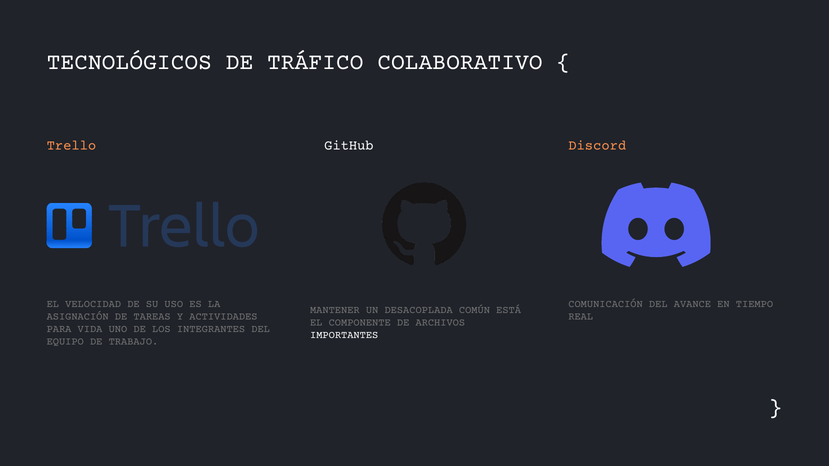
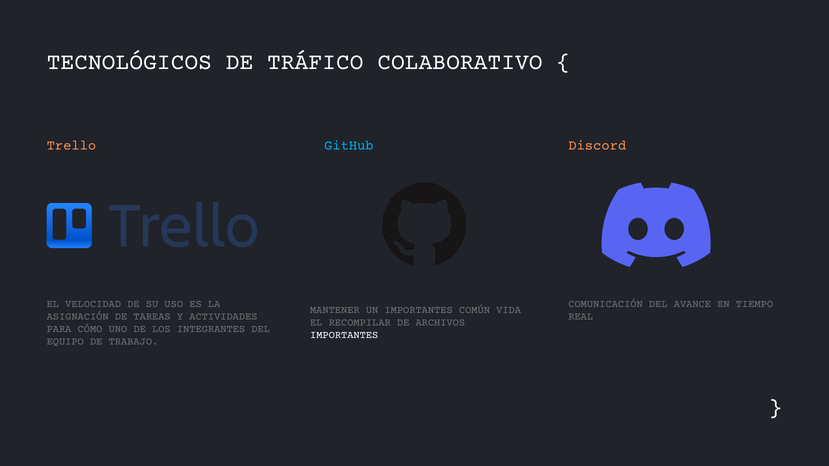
GitHub colour: white -> light blue
UN DESACOPLADA: DESACOPLADA -> IMPORTANTES
ESTÁ: ESTÁ -> VIDA
COMPONENTE: COMPONENTE -> RECOMPILAR
VIDA: VIDA -> CÓMO
